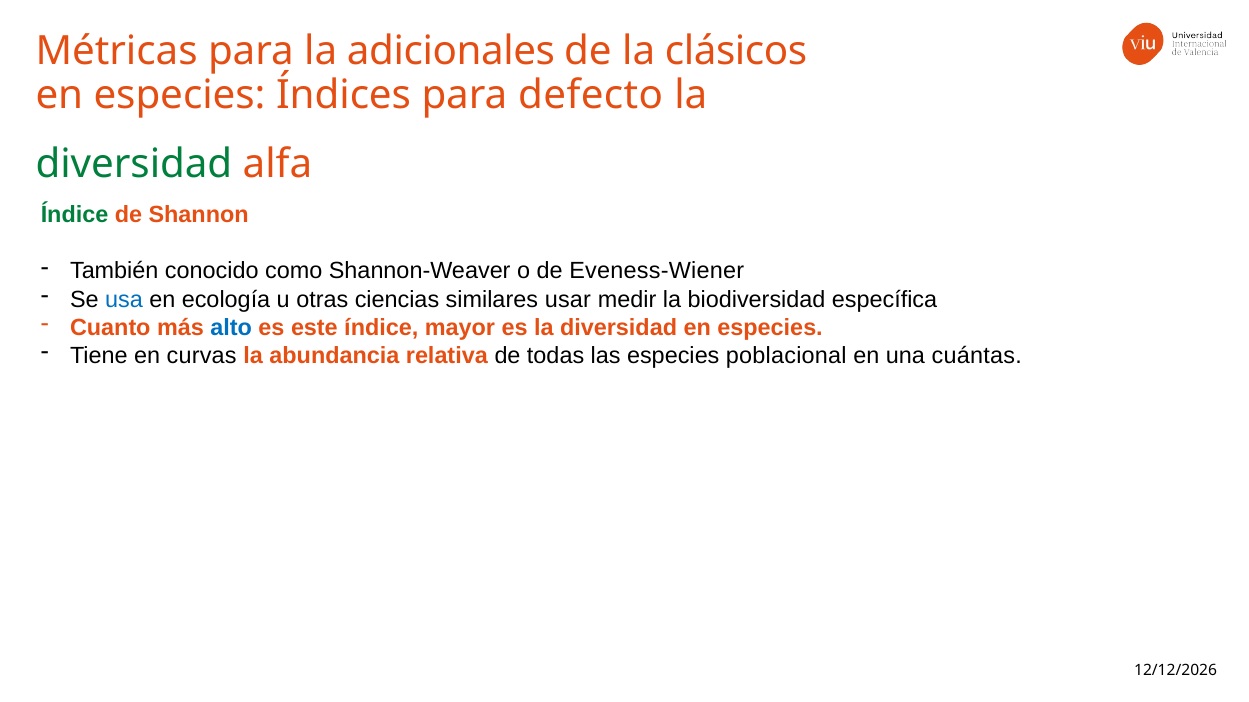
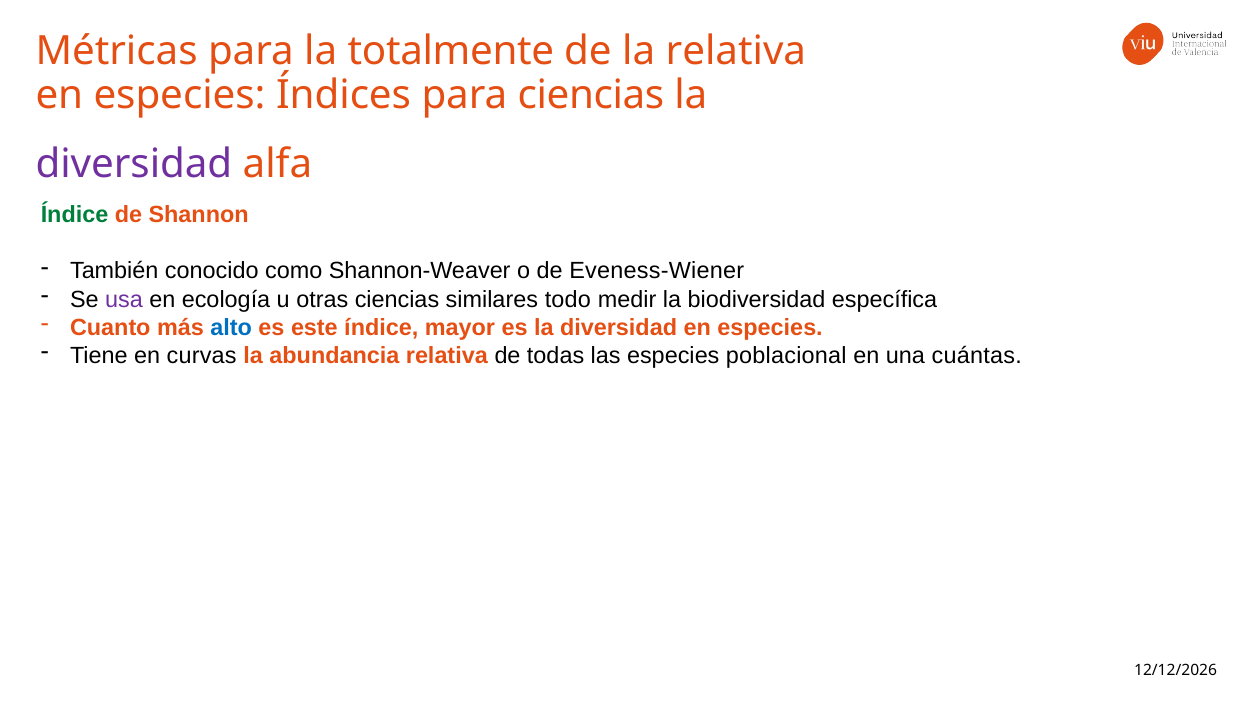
adicionales: adicionales -> totalmente
la clásicos: clásicos -> relativa
para defecto: defecto -> ciencias
diversidad at (134, 165) colour: green -> purple
usa colour: blue -> purple
usar: usar -> todo
